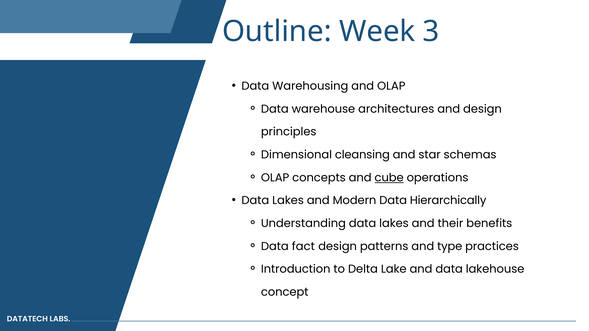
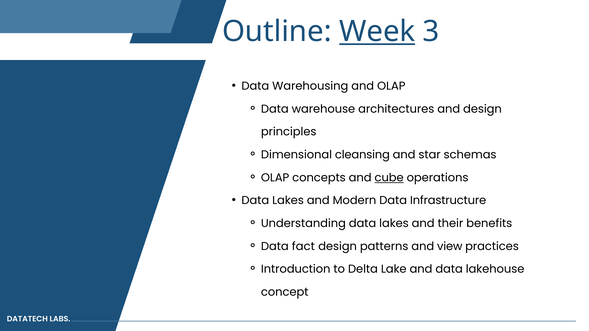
Week underline: none -> present
Hierarchically: Hierarchically -> Infrastructure
type: type -> view
